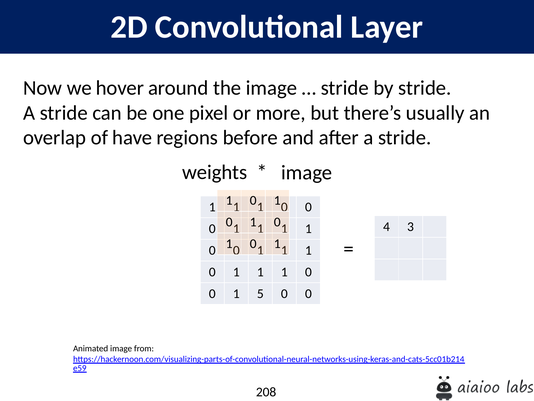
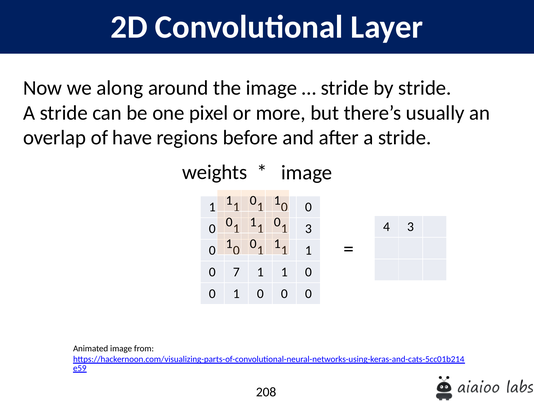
hover: hover -> along
1 at (308, 228): 1 -> 3
1 at (236, 272): 1 -> 7
5 at (260, 293): 5 -> 0
